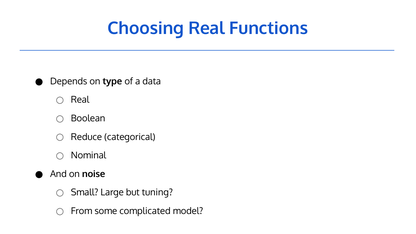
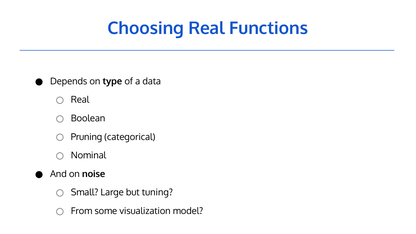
Reduce: Reduce -> Pruning
complicated: complicated -> visualization
